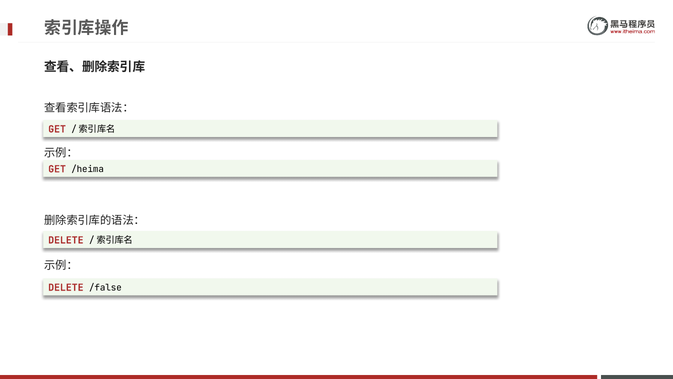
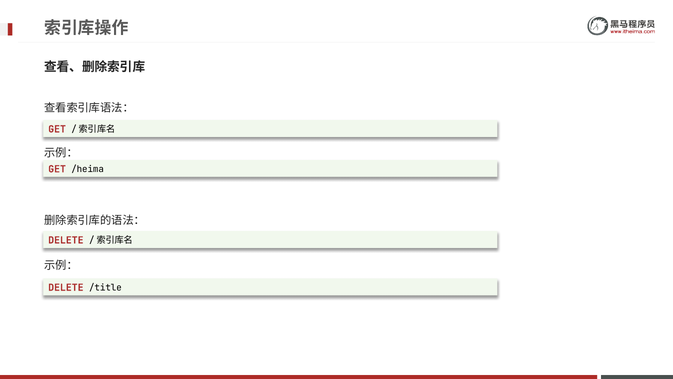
/false: /false -> /title
